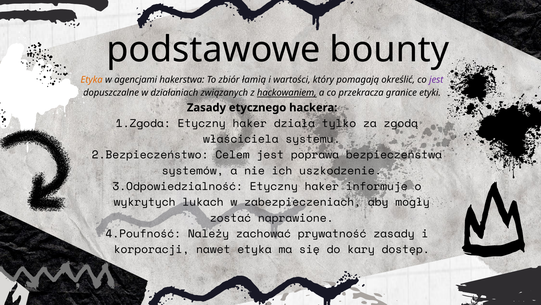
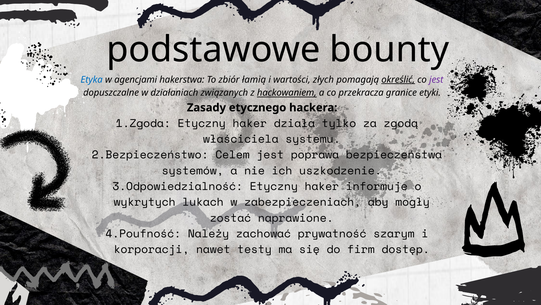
Etyka at (92, 80) colour: orange -> blue
który: który -> złych
określić underline: none -> present
zasady at (394, 233): zasady -> szarym
nawet etyka: etyka -> testy
kary: kary -> firm
